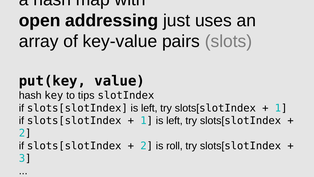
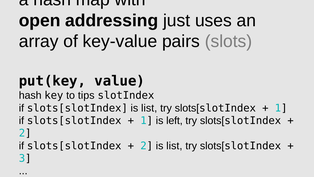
slots[slotIndex is left: left -> list
2 is roll: roll -> list
